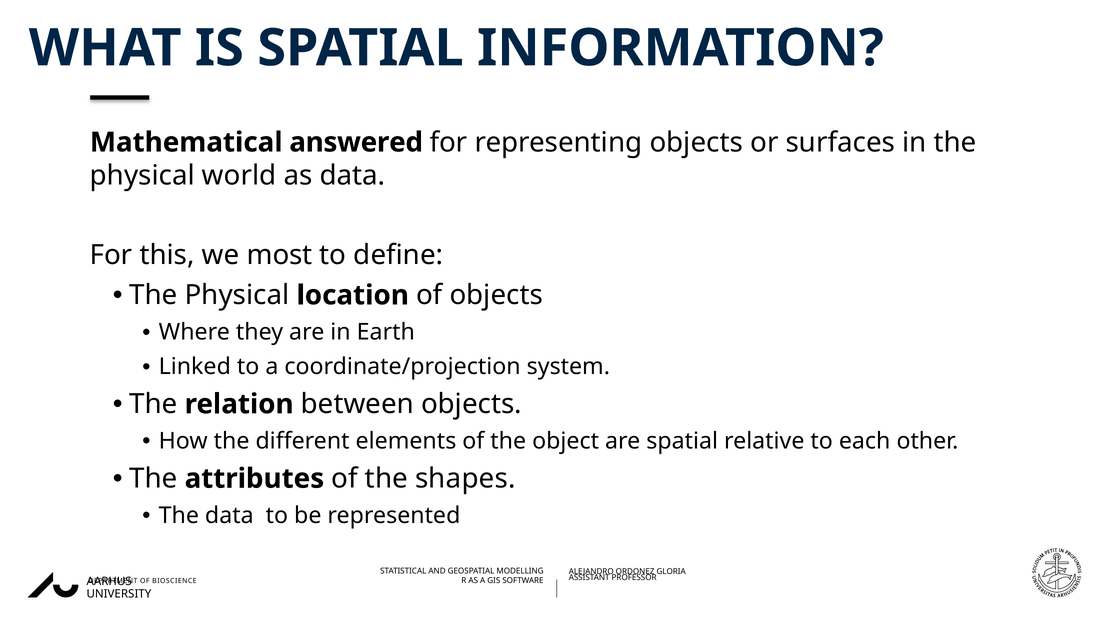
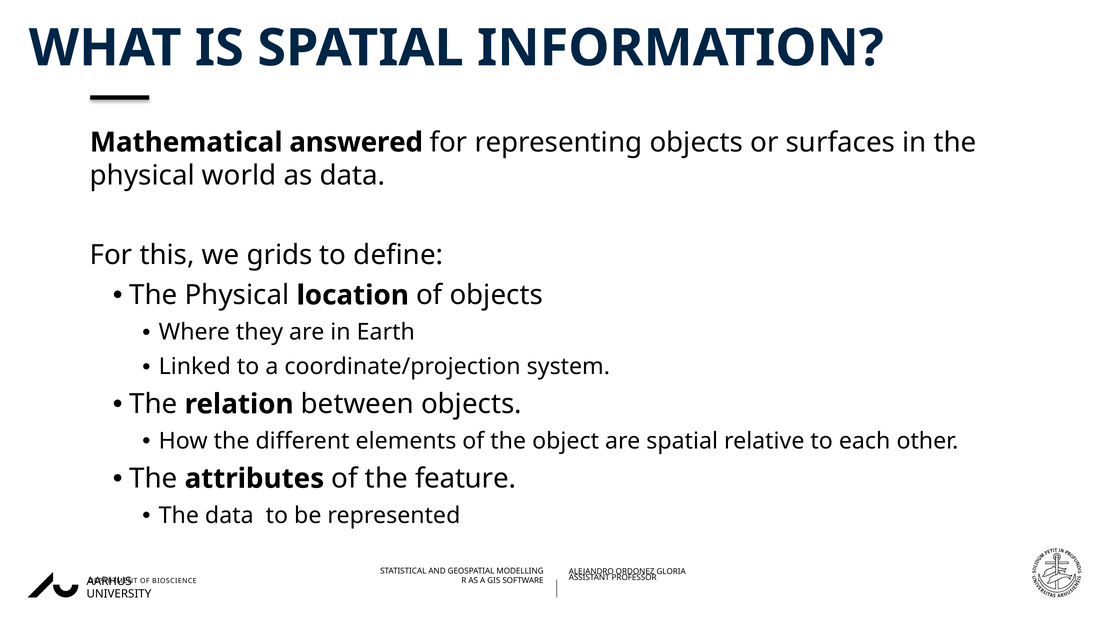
most: most -> grids
shapes: shapes -> feature
